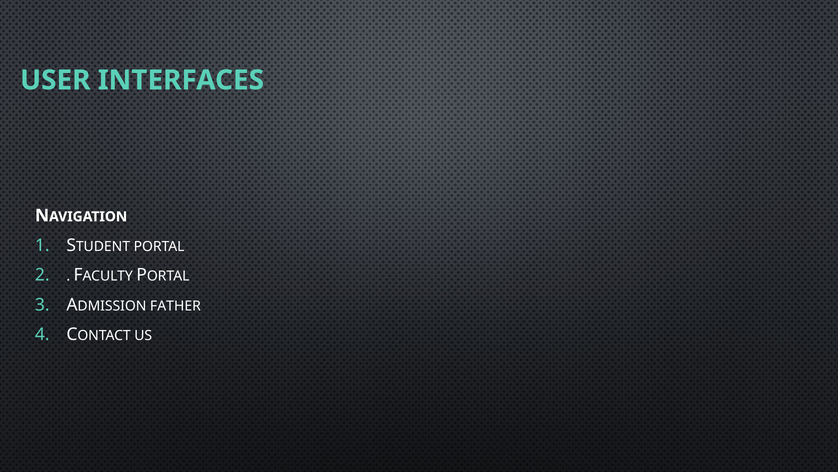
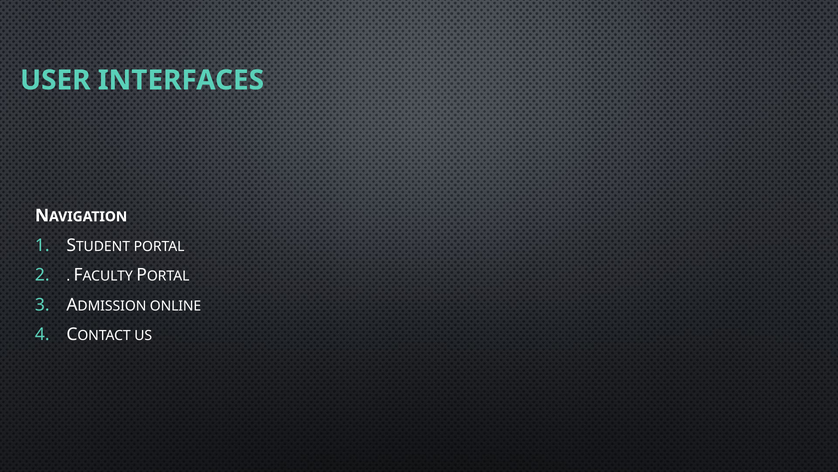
FATHER: FATHER -> ONLINE
